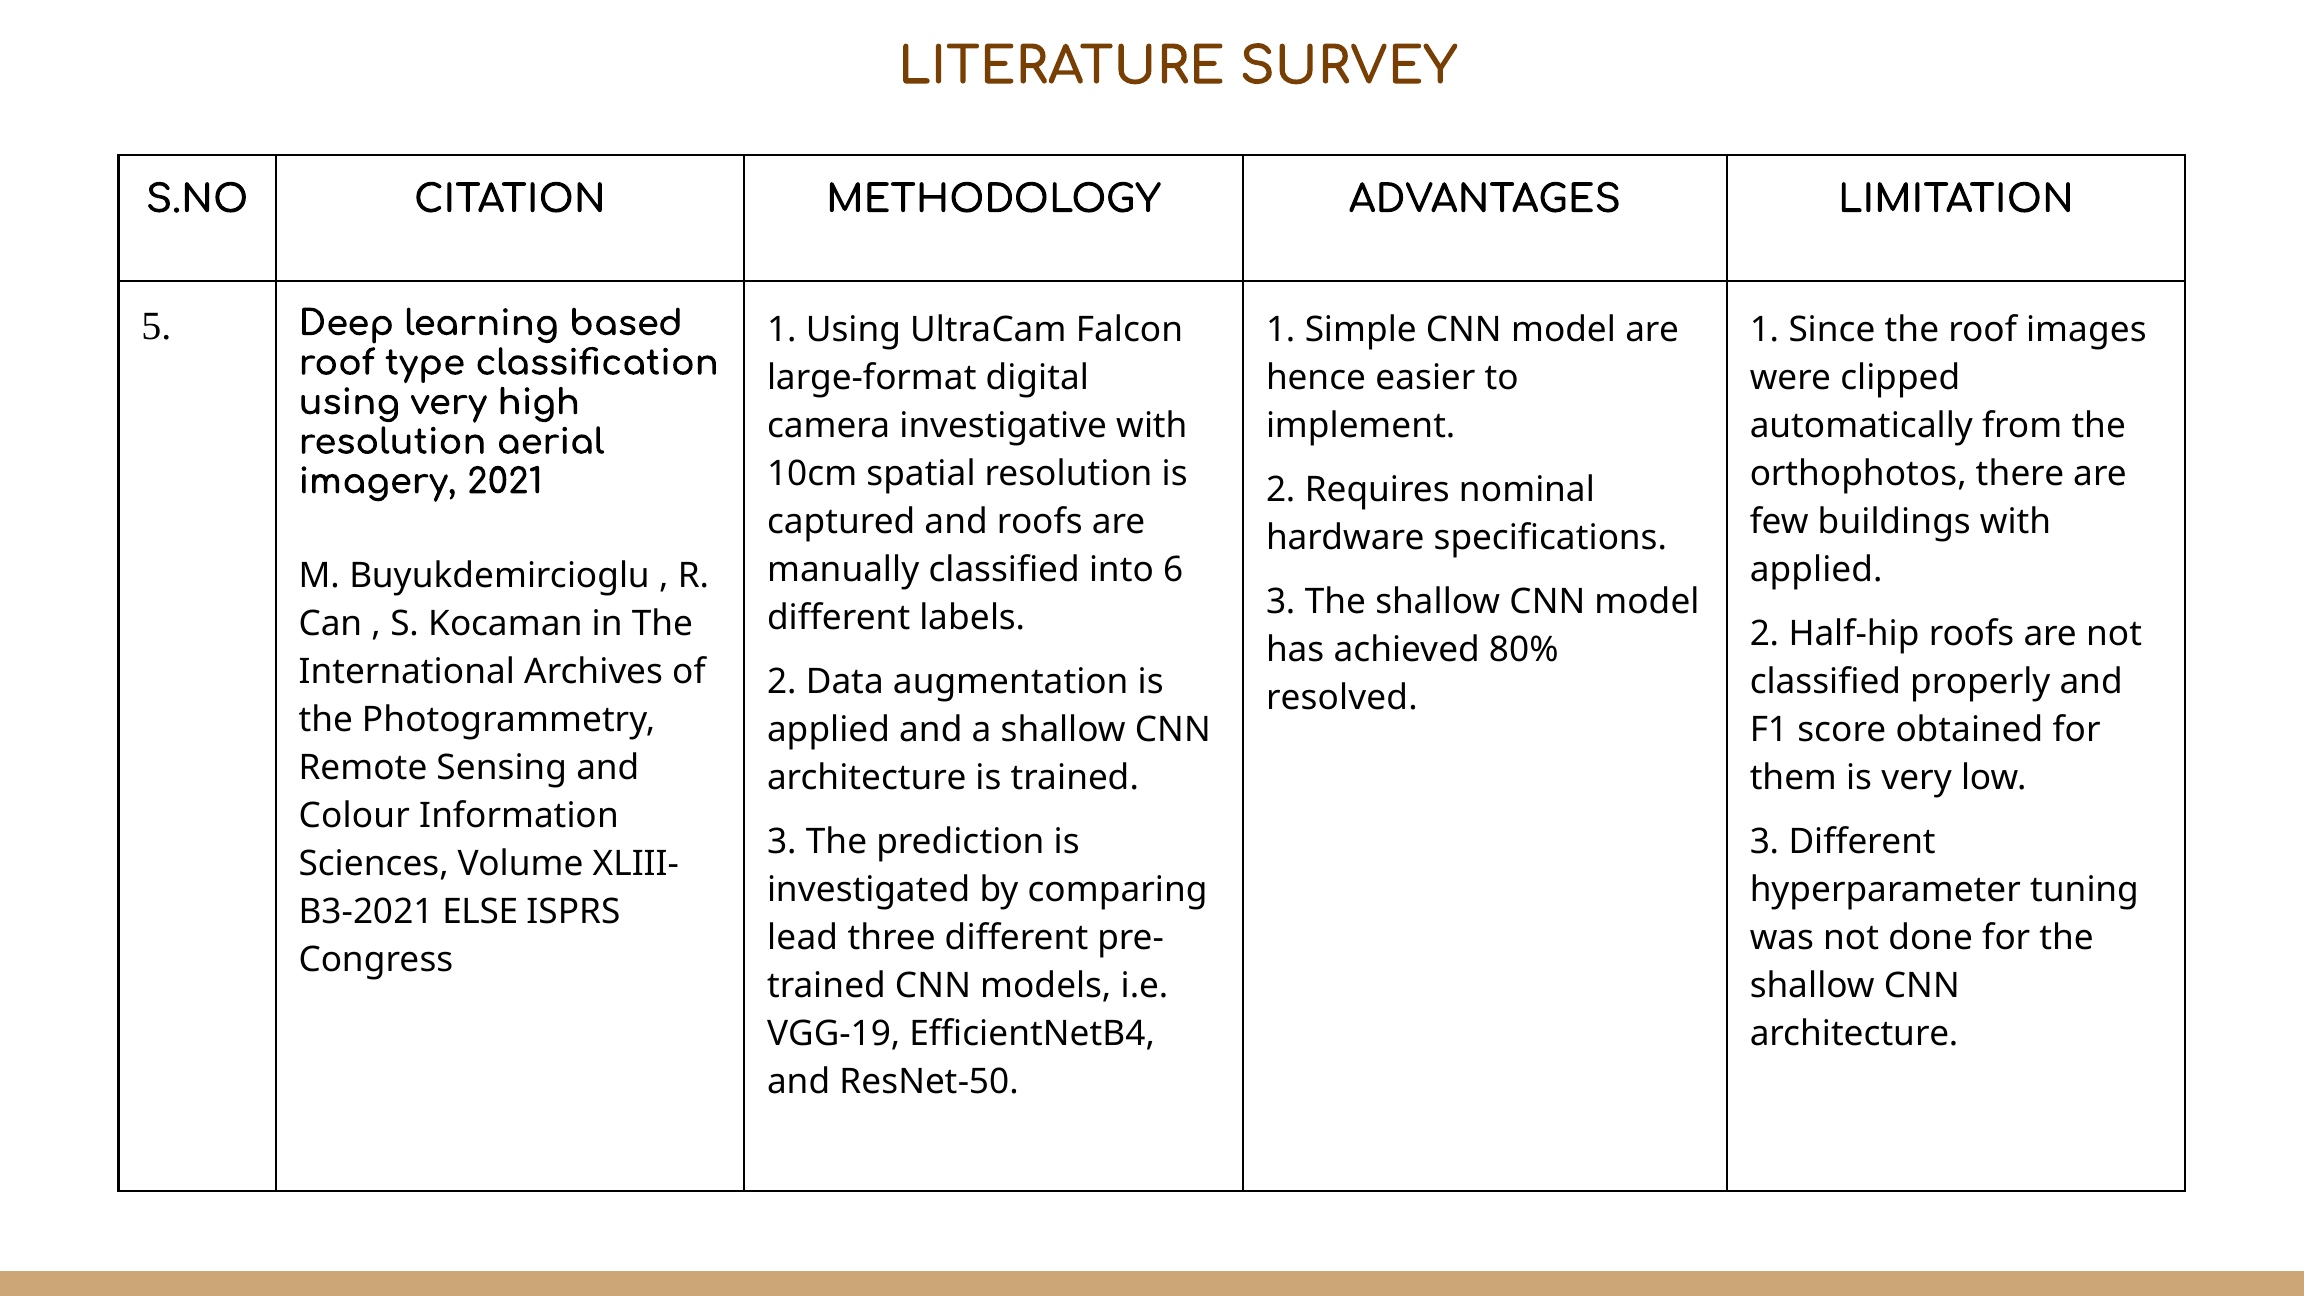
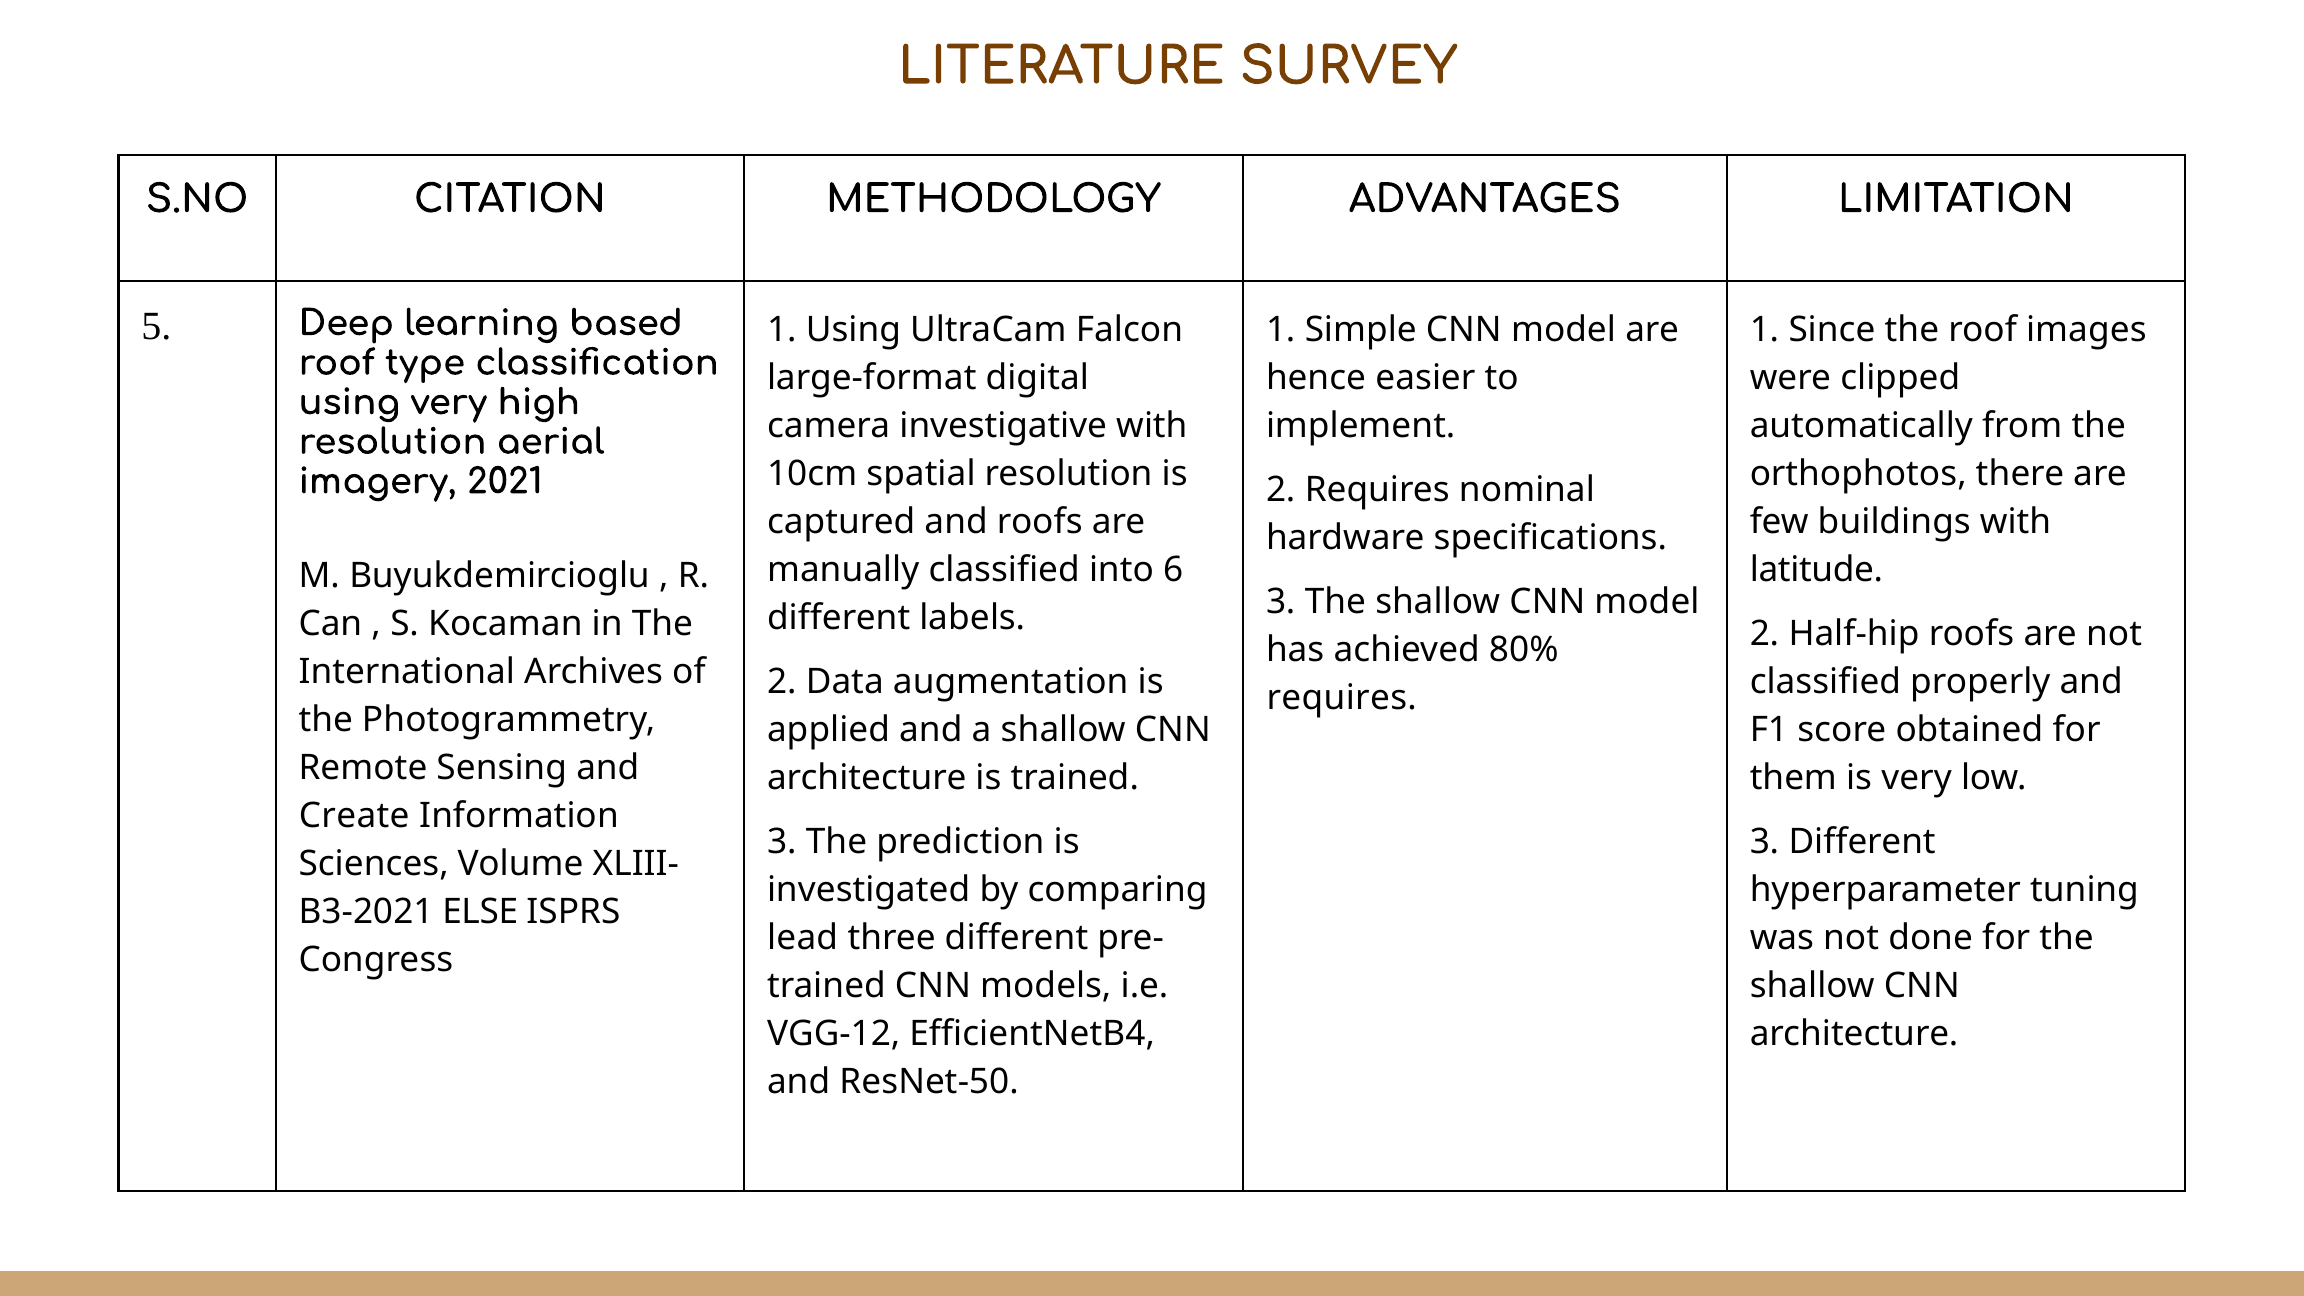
applied at (1816, 570): applied -> latitude
resolved at (1342, 698): resolved -> requires
Colour: Colour -> Create
VGG-19: VGG-19 -> VGG-12
